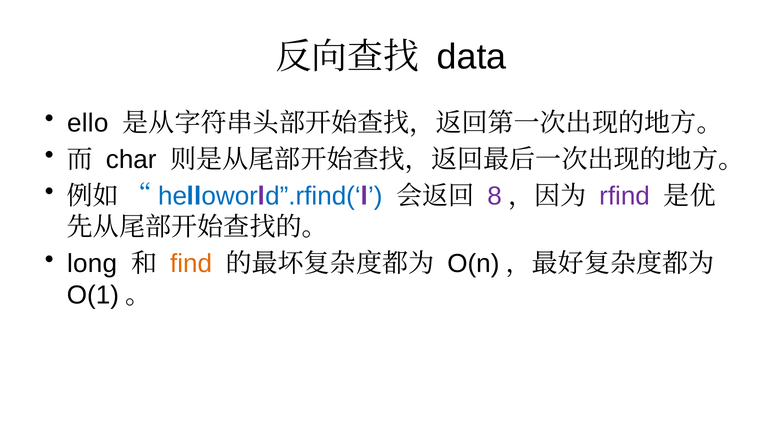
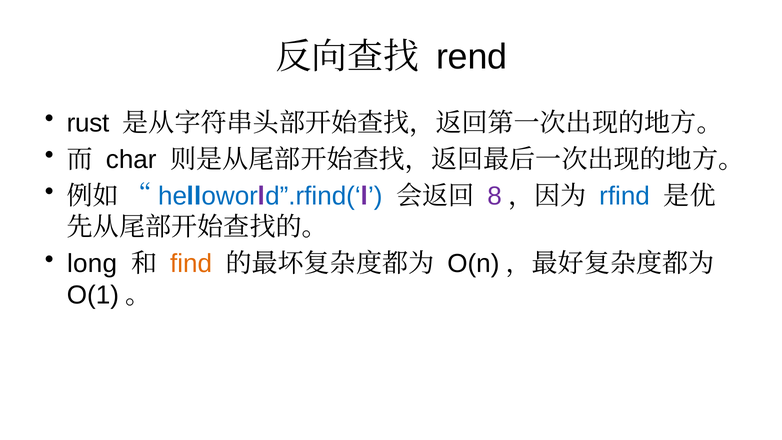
data: data -> rend
ello: ello -> rust
rfind colour: purple -> blue
